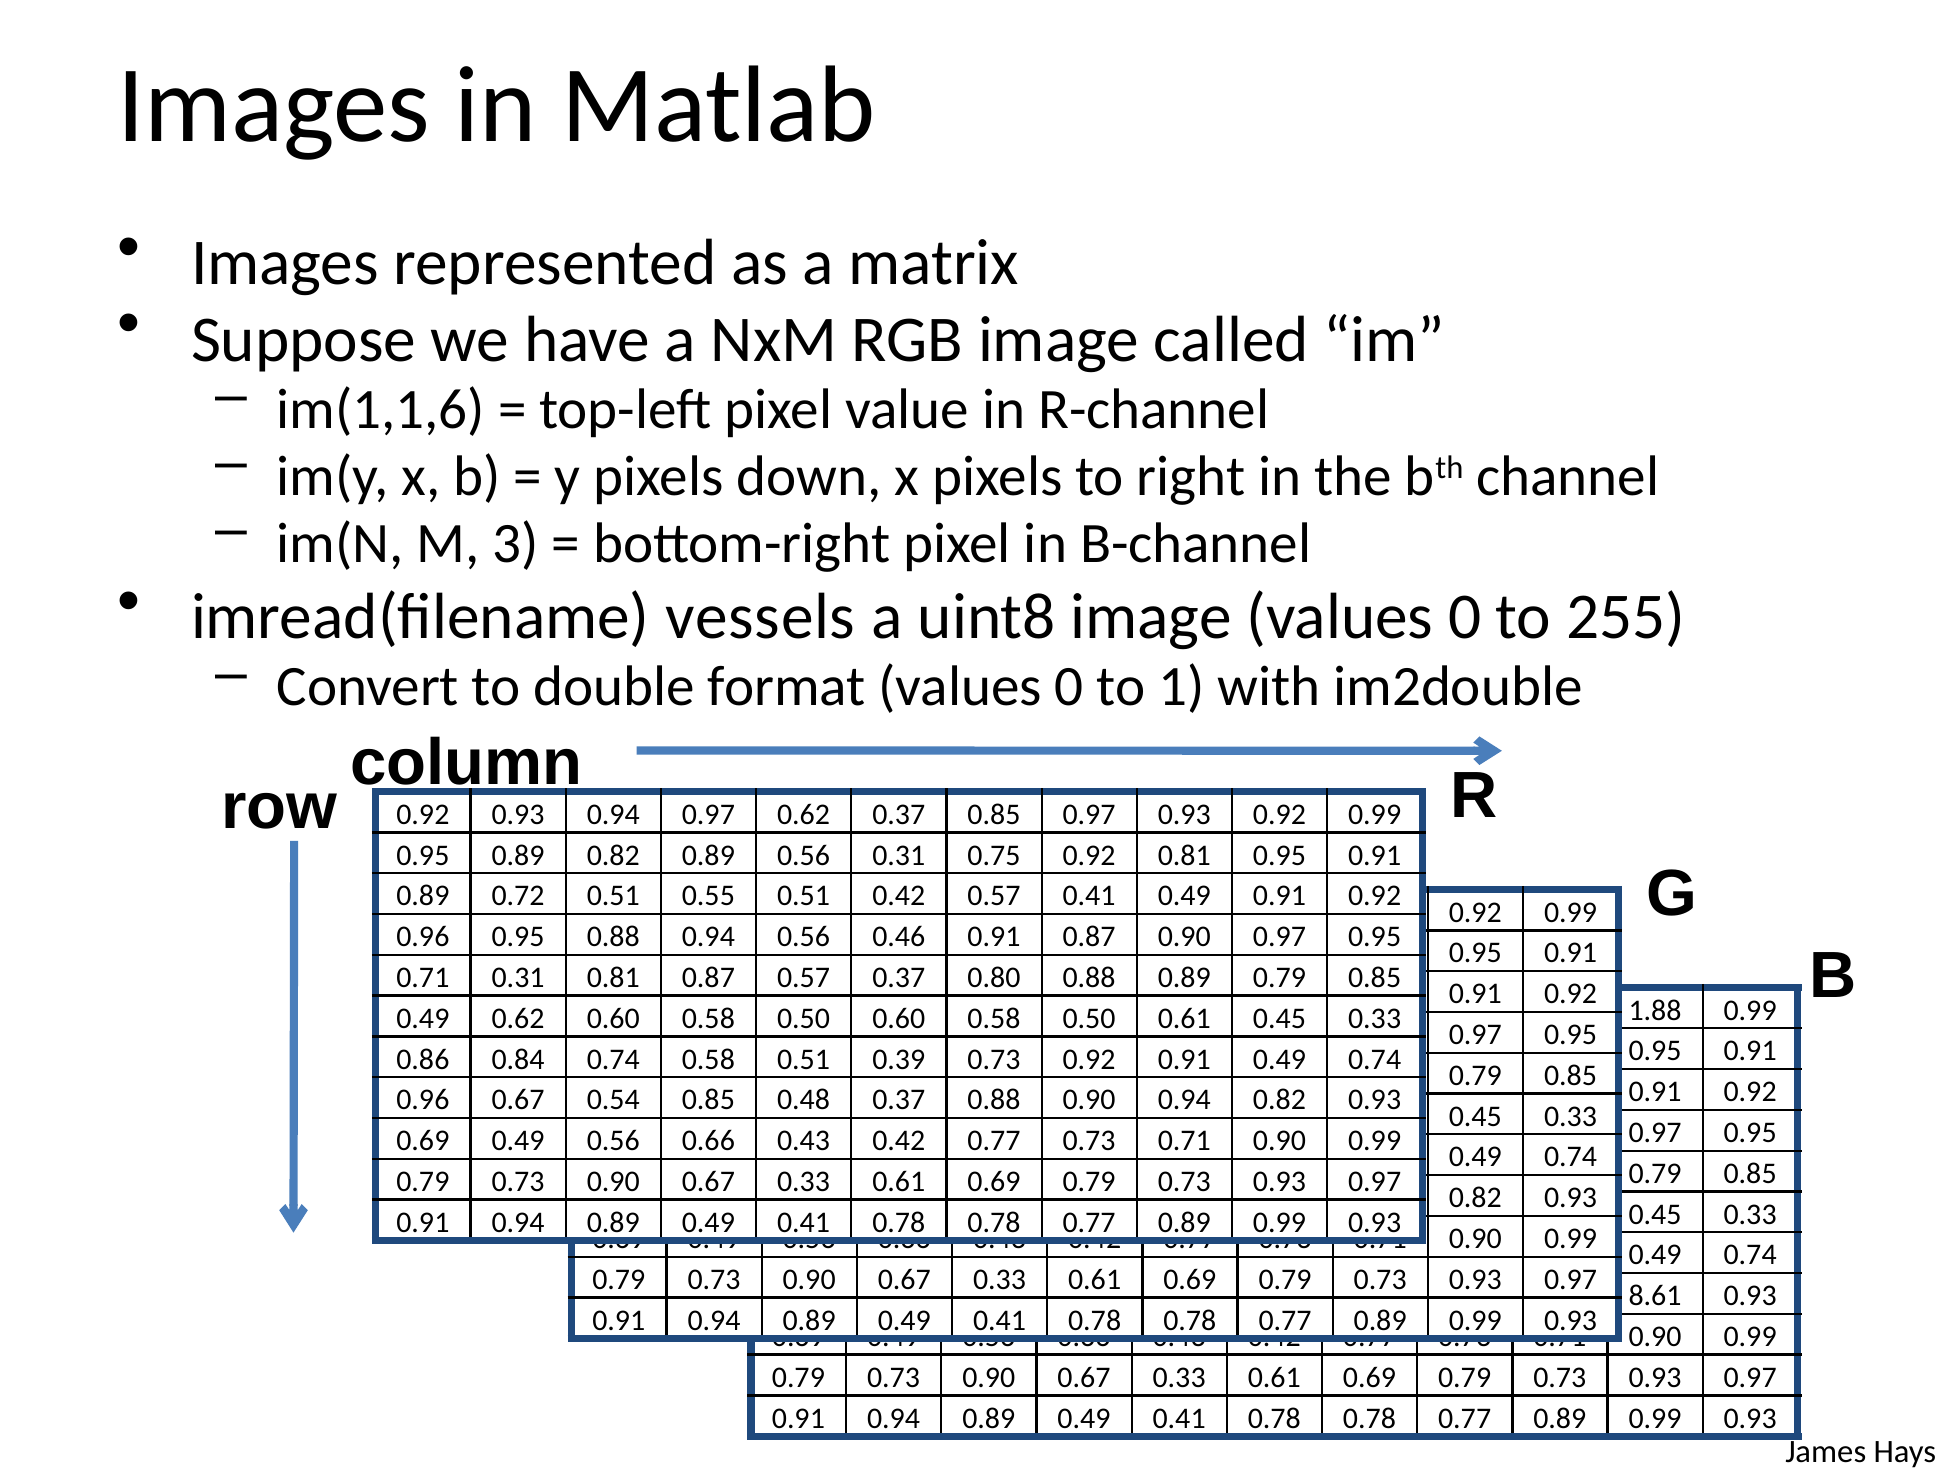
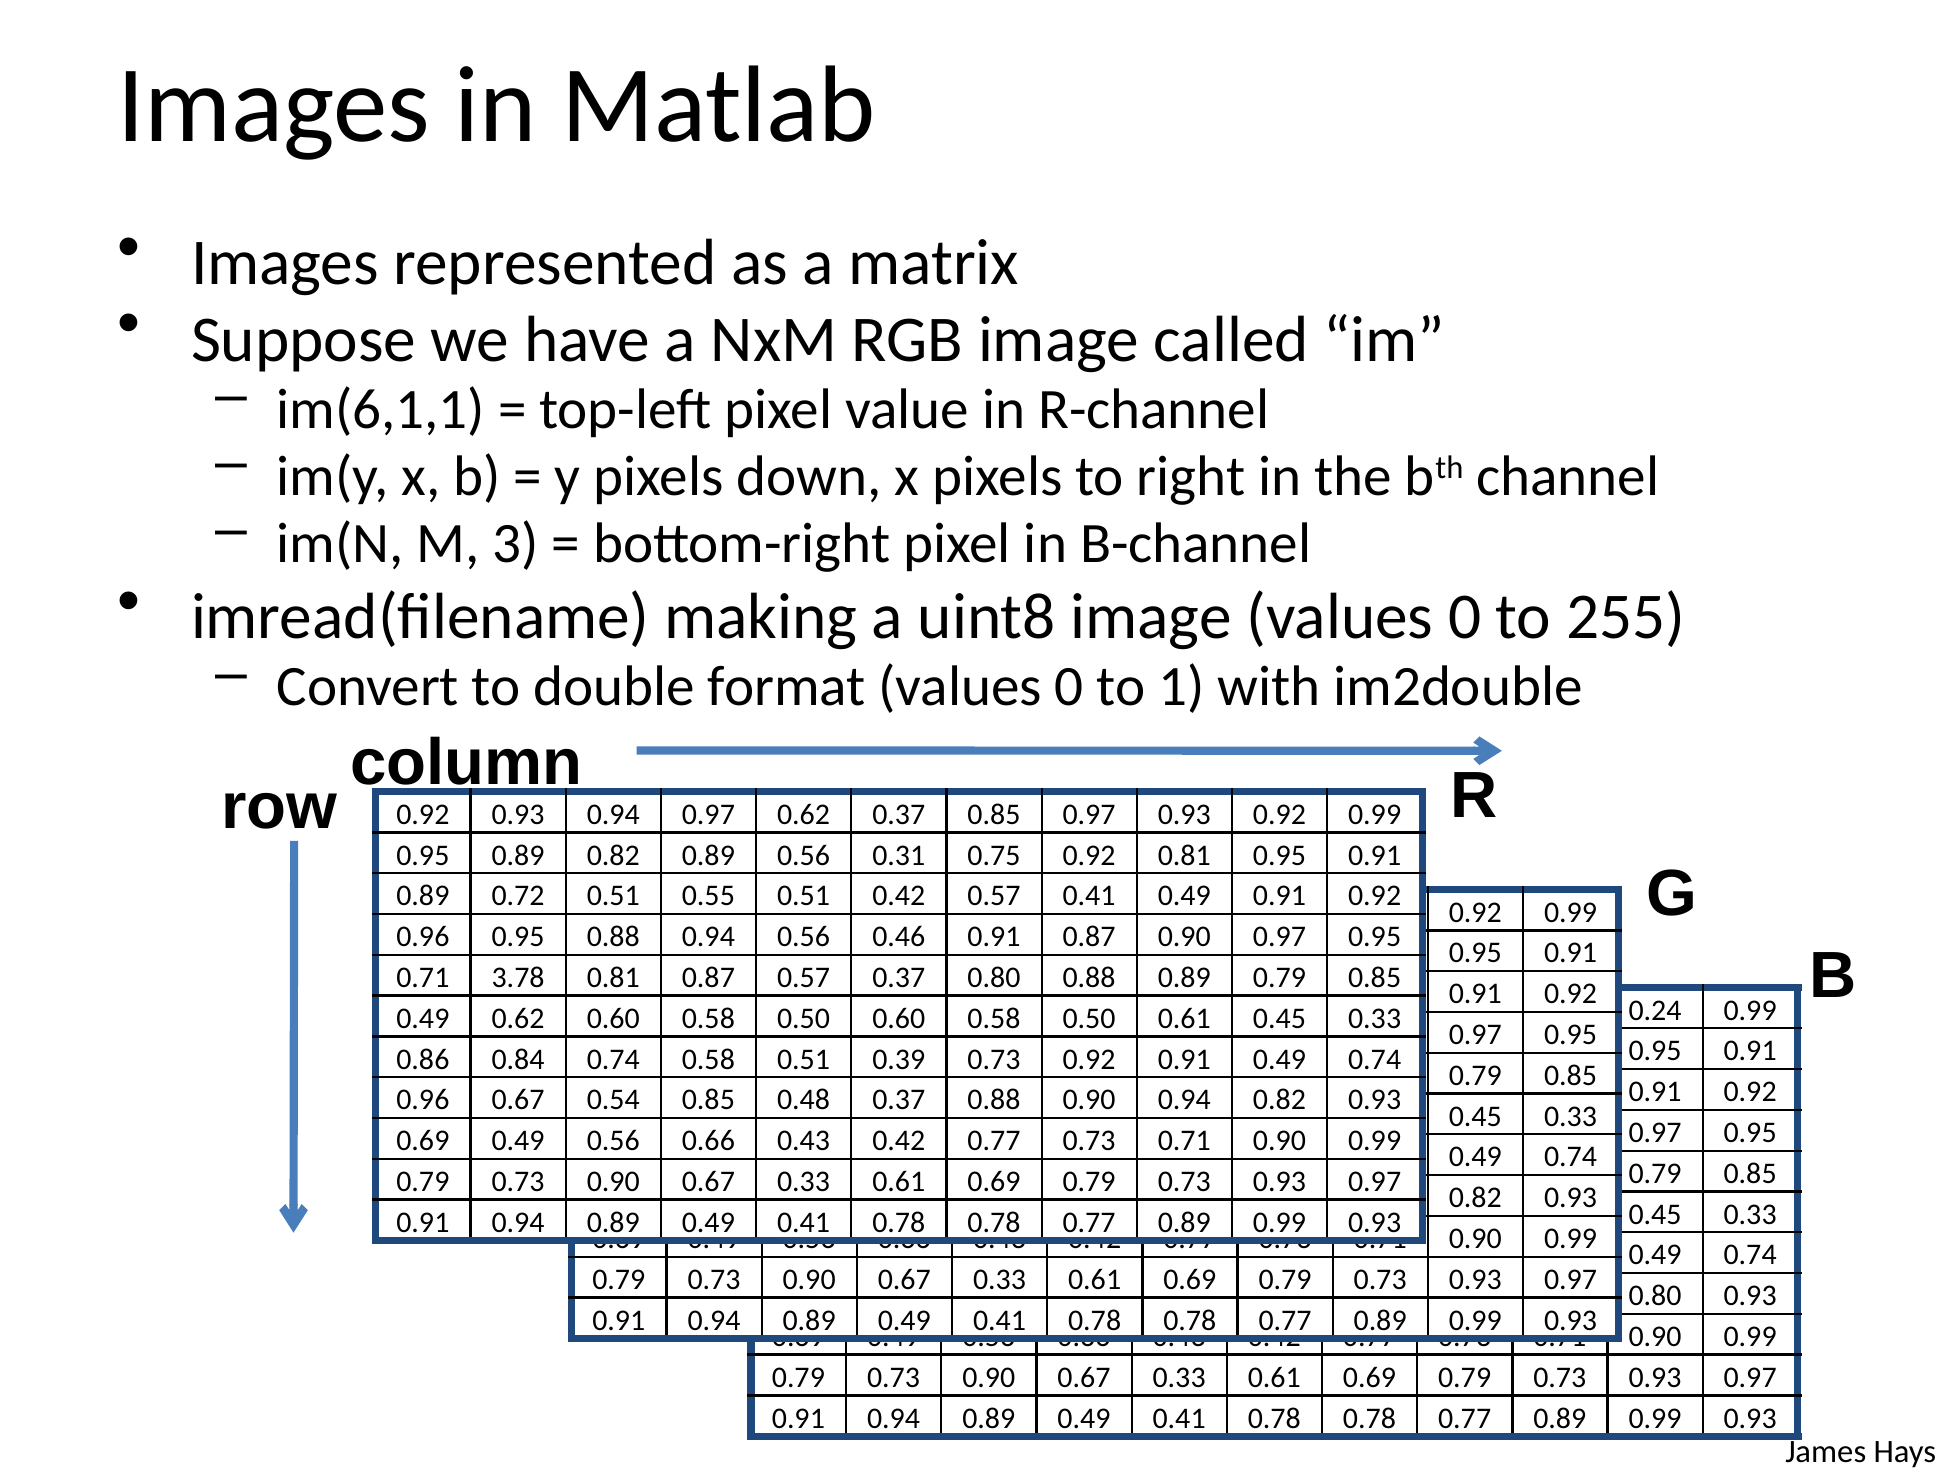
im(1,1,6: im(1,1,6 -> im(6,1,1
vessels: vessels -> making
0.71 0.31: 0.31 -> 3.78
1.88: 1.88 -> 0.24
8.61 at (1655, 1296): 8.61 -> 0.80
